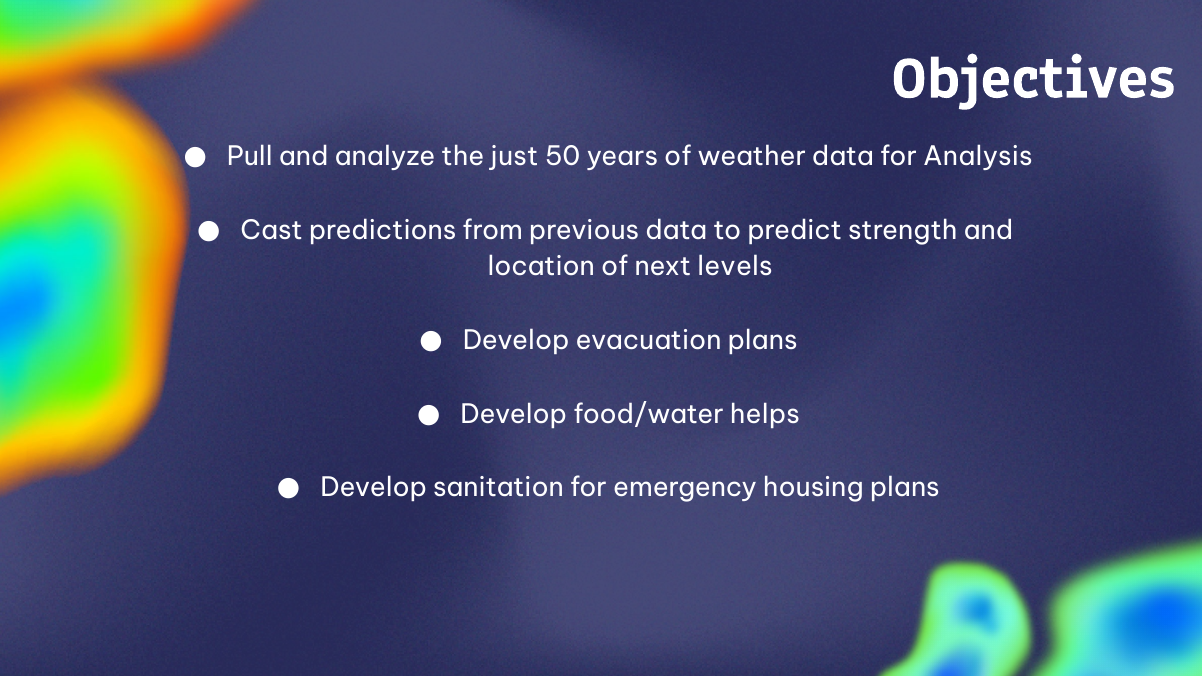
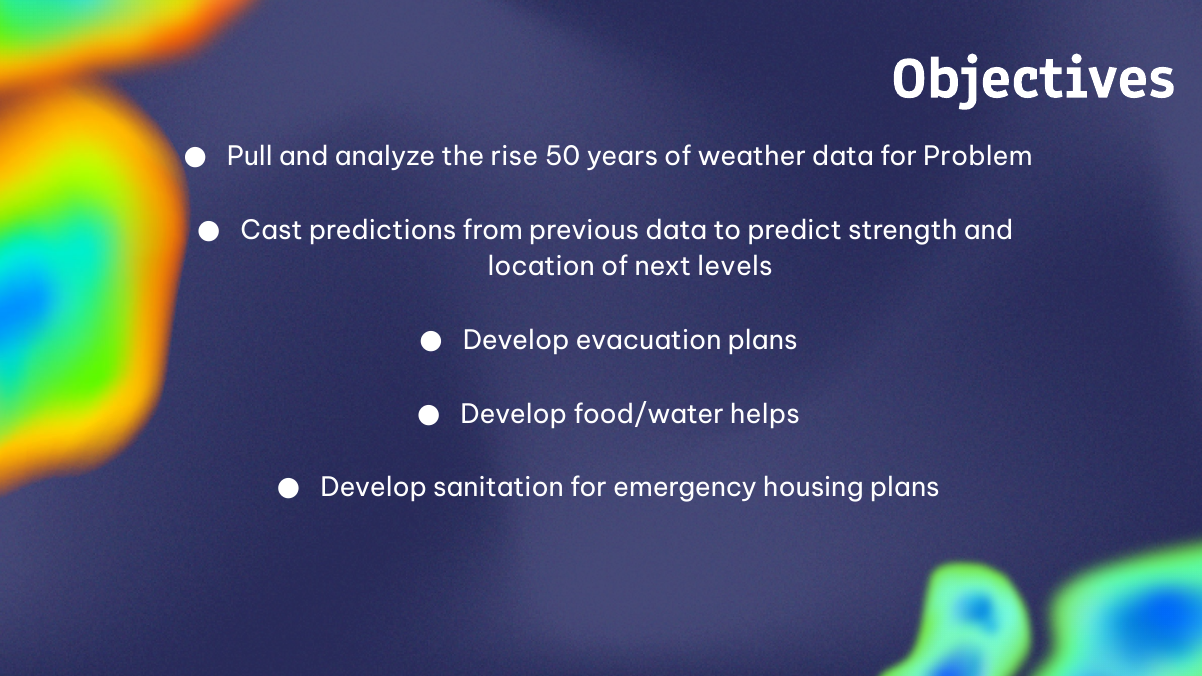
just: just -> rise
Analysis: Analysis -> Problem
